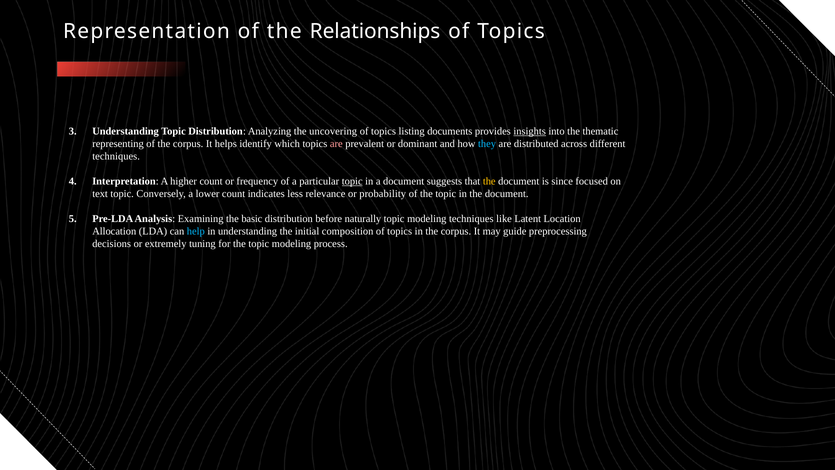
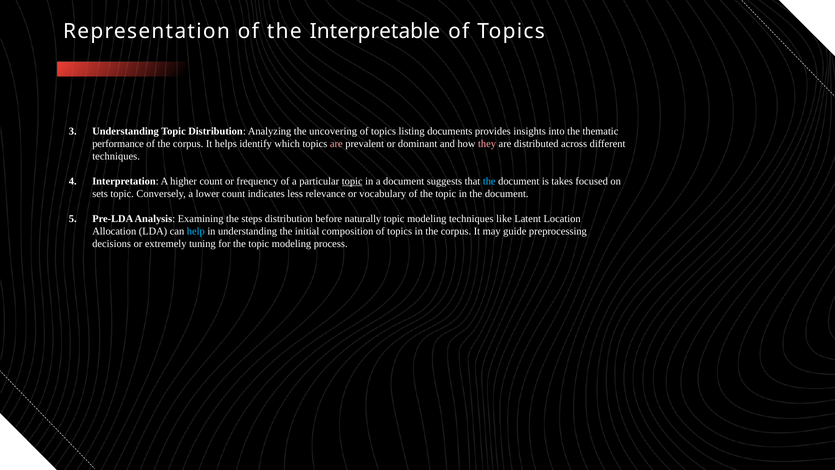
Relationships: Relationships -> Interpretable
insights underline: present -> none
representing: representing -> performance
they colour: light blue -> pink
the at (489, 181) colour: yellow -> light blue
since: since -> takes
text: text -> sets
probability: probability -> vocabulary
basic: basic -> steps
